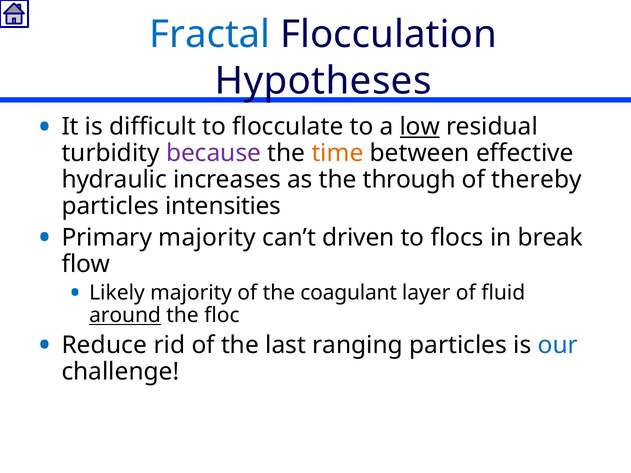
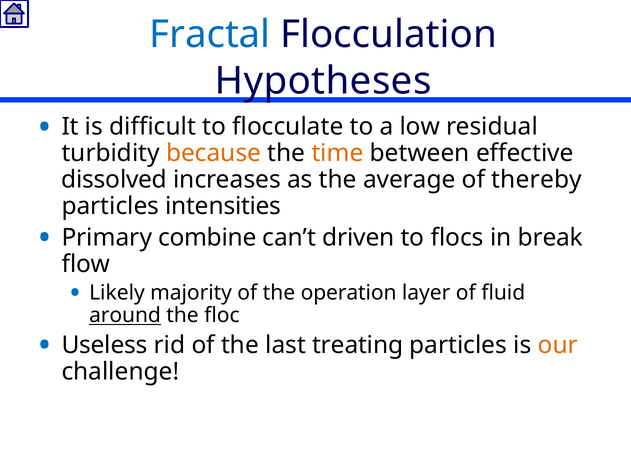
low underline: present -> none
because colour: purple -> orange
hydraulic: hydraulic -> dissolved
through: through -> average
Primary majority: majority -> combine
coagulant: coagulant -> operation
Reduce: Reduce -> Useless
ranging: ranging -> treating
our colour: blue -> orange
